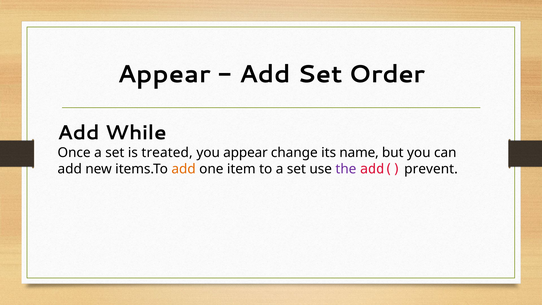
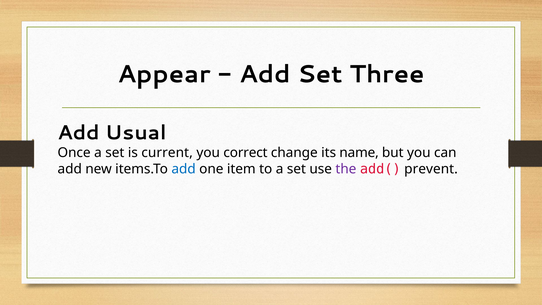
Order: Order -> Three
While: While -> Usual
treated: treated -> current
you appear: appear -> correct
add at (184, 169) colour: orange -> blue
